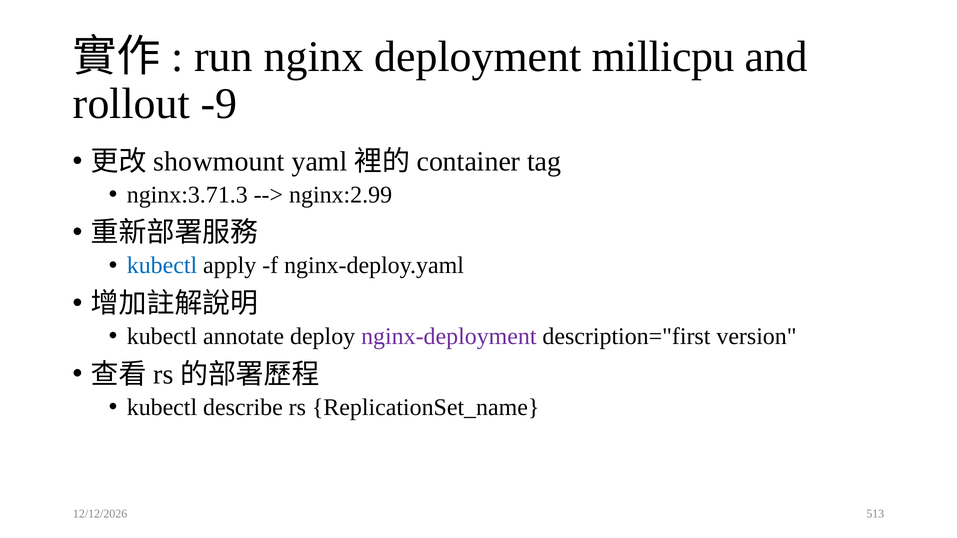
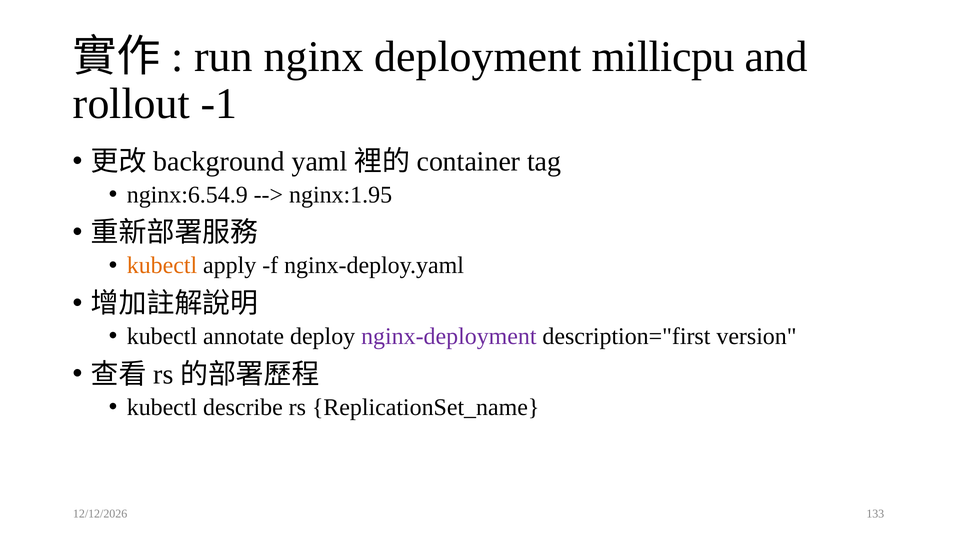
-9: -9 -> -1
showmount: showmount -> background
nginx:3.71.3: nginx:3.71.3 -> nginx:6.54.9
nginx:2.99: nginx:2.99 -> nginx:1.95
kubectl at (162, 266) colour: blue -> orange
513: 513 -> 133
